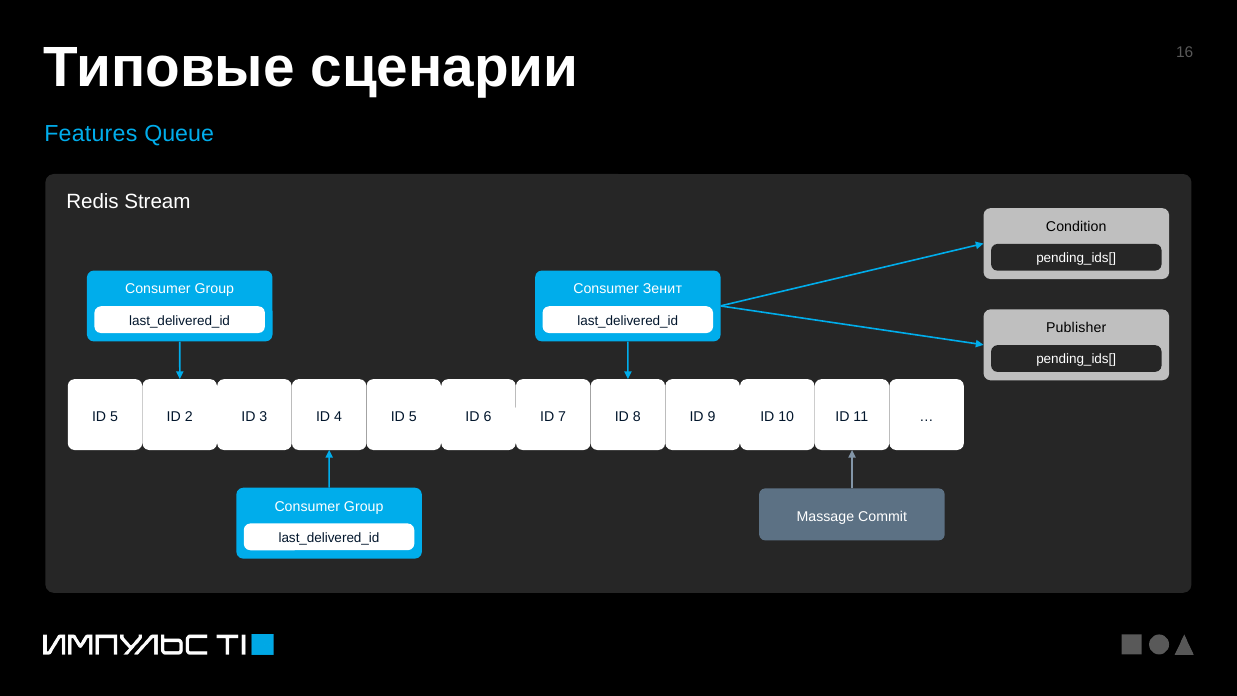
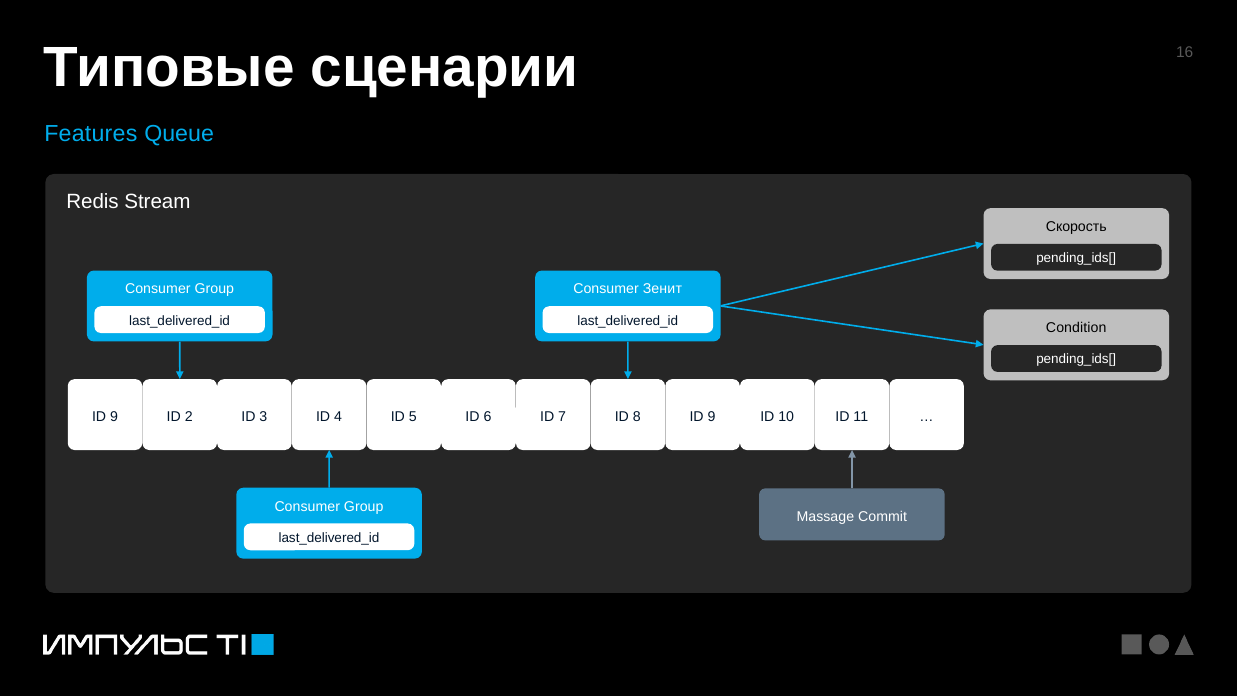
Condition: Condition -> Скорость
Publisher: Publisher -> Condition
5 at (114, 417): 5 -> 9
